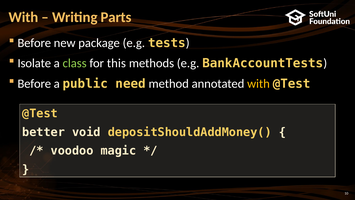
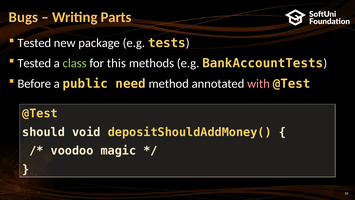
With at (23, 17): With -> Bugs
Before at (34, 43): Before -> Tested
Isolate at (34, 63): Isolate -> Tested
with at (258, 83) colour: yellow -> pink
better: better -> should
